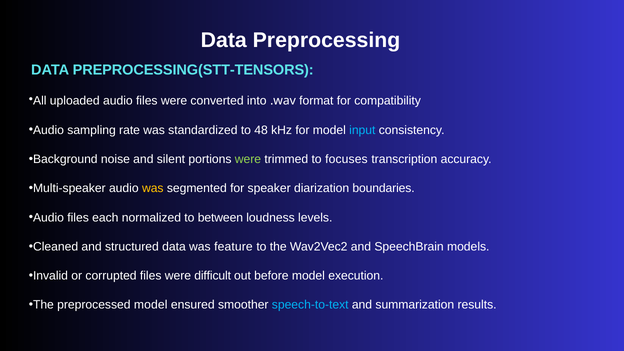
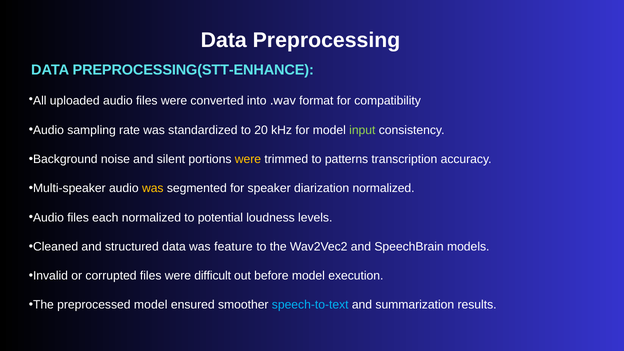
PREPROCESSING(STT-TENSORS: PREPROCESSING(STT-TENSORS -> PREPROCESSING(STT-ENHANCE
48: 48 -> 20
input colour: light blue -> light green
were at (248, 159) colour: light green -> yellow
focuses: focuses -> patterns
diarization boundaries: boundaries -> normalized
between: between -> potential
